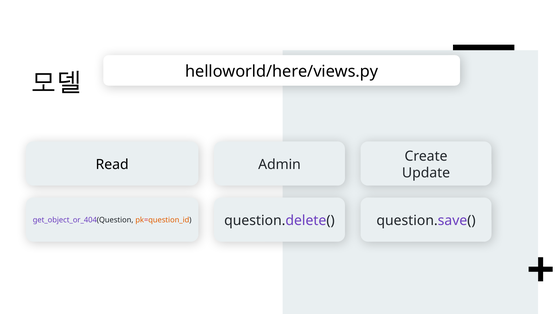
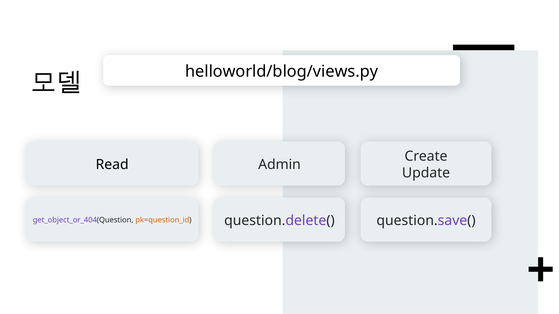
helloworld/here/views.py: helloworld/here/views.py -> helloworld/blog/views.py
